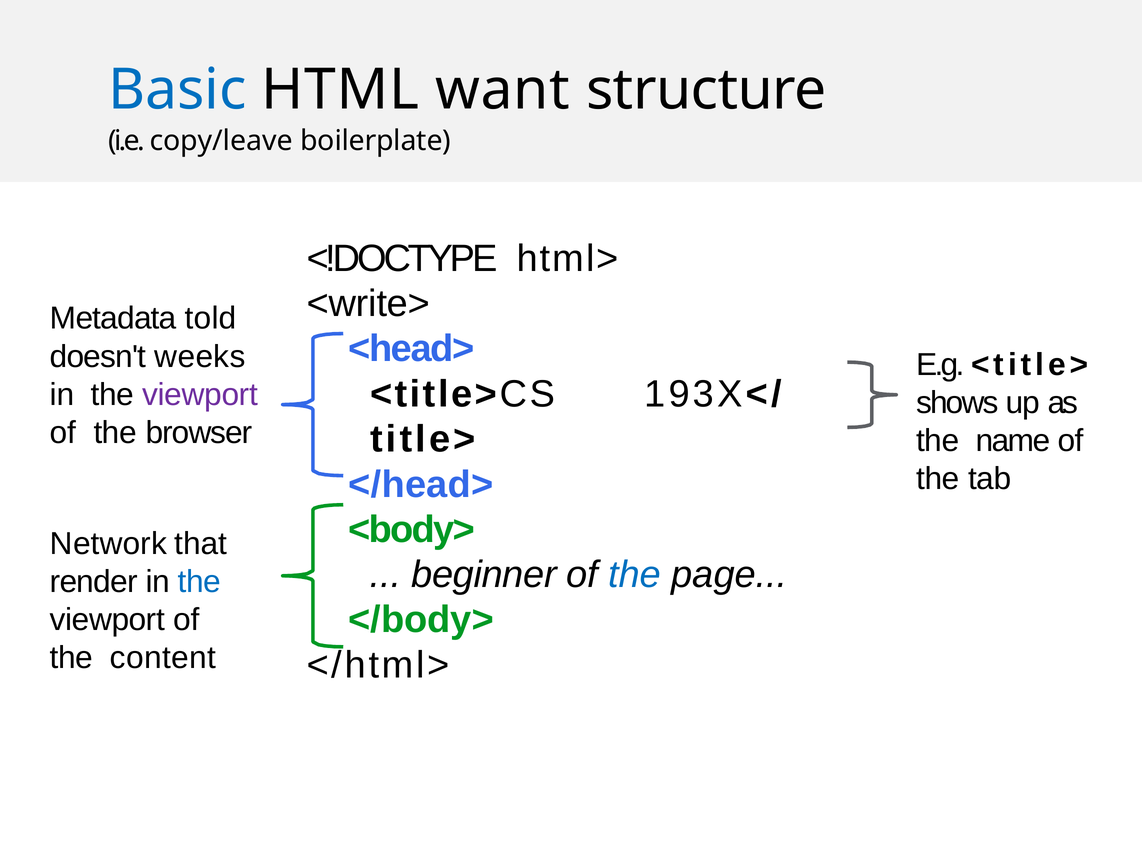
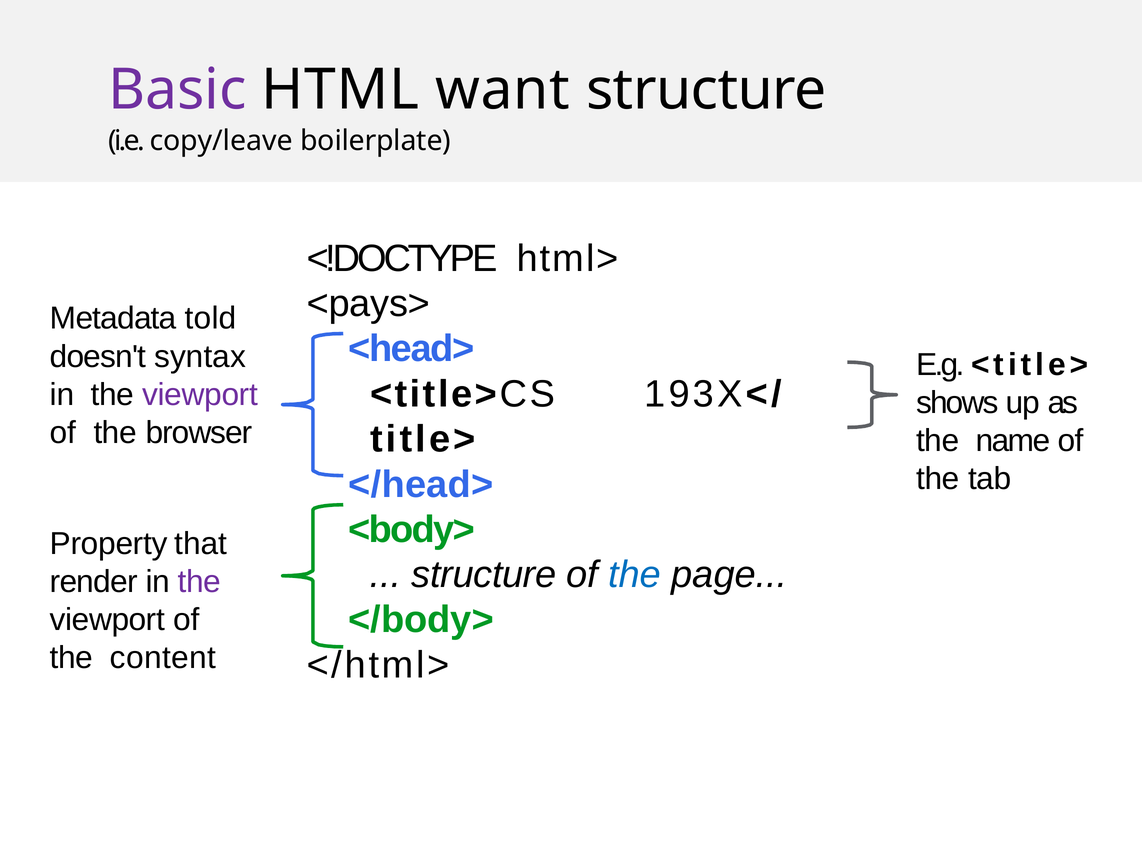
Basic colour: blue -> purple
<write>: <write> -> <pays>
weeks: weeks -> syntax
Network: Network -> Property
beginner at (484, 575): beginner -> structure
the at (199, 582) colour: blue -> purple
